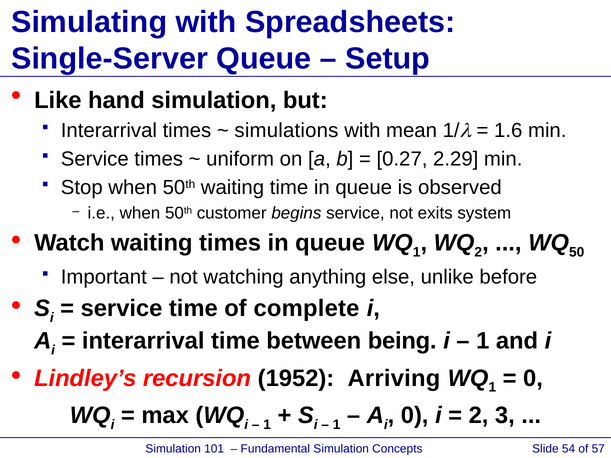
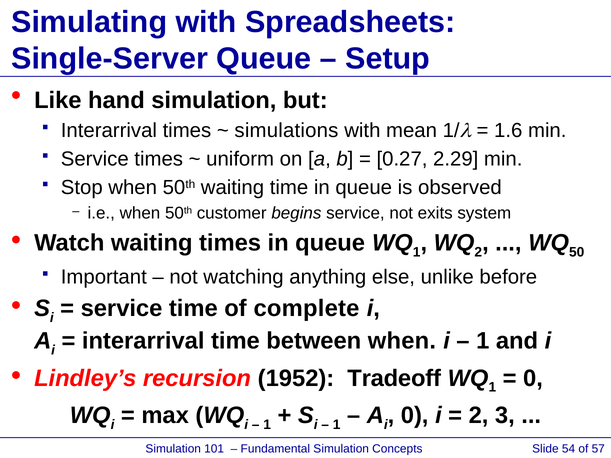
between being: being -> when
Arriving: Arriving -> Tradeoff
